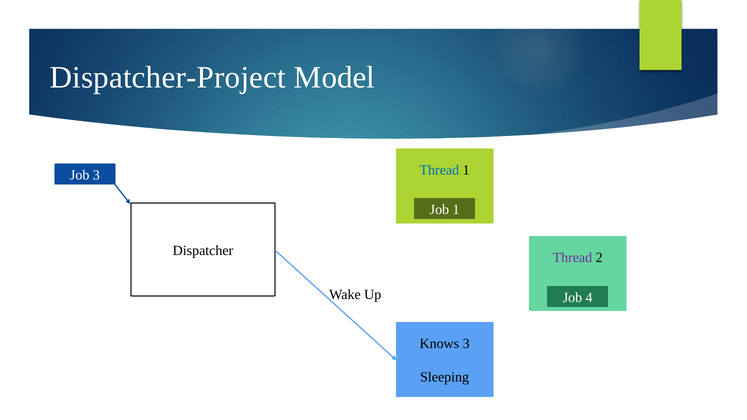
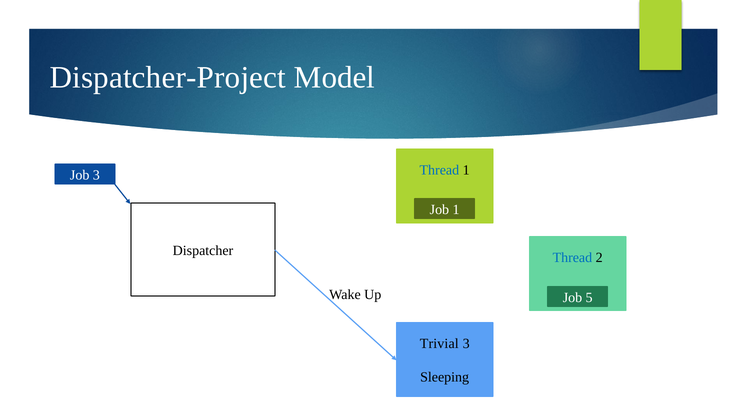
Thread at (572, 258) colour: purple -> blue
4: 4 -> 5
Knows: Knows -> Trivial
